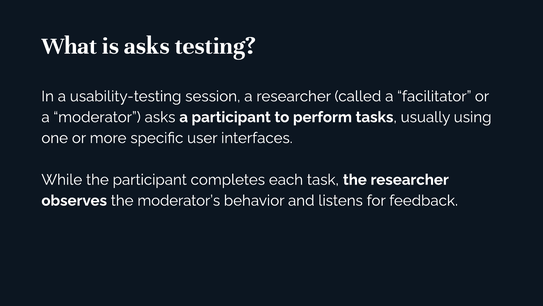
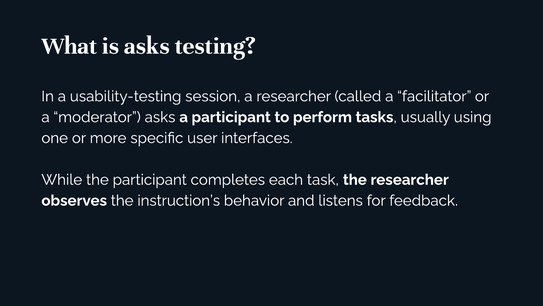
moderator’s: moderator’s -> instruction’s
